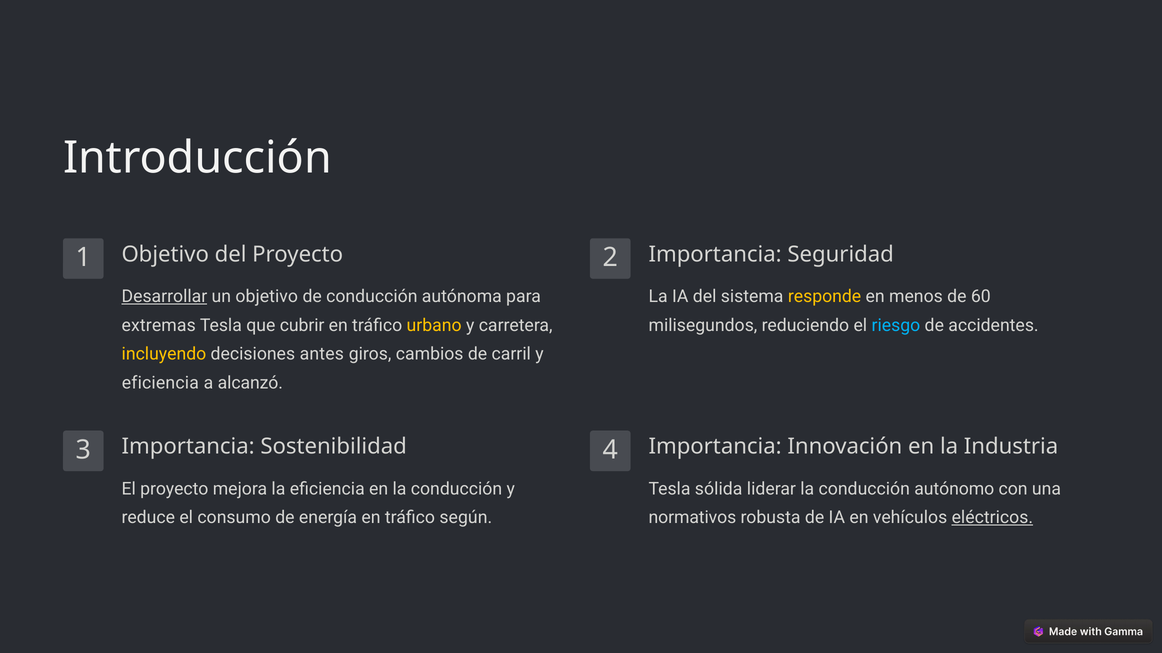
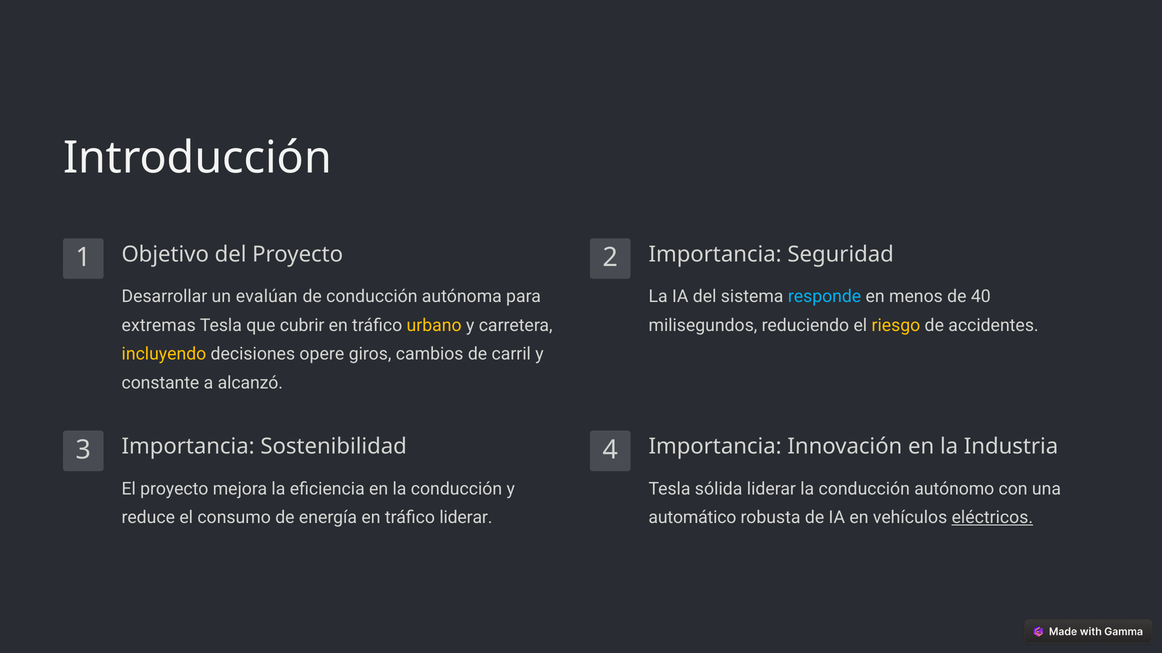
Desarrollar underline: present -> none
un objetivo: objetivo -> evalúan
responde colour: yellow -> light blue
60: 60 -> 40
riesgo colour: light blue -> yellow
antes: antes -> opere
eficiencia at (160, 383): eficiencia -> constante
tráfico según: según -> liderar
normativos: normativos -> automático
